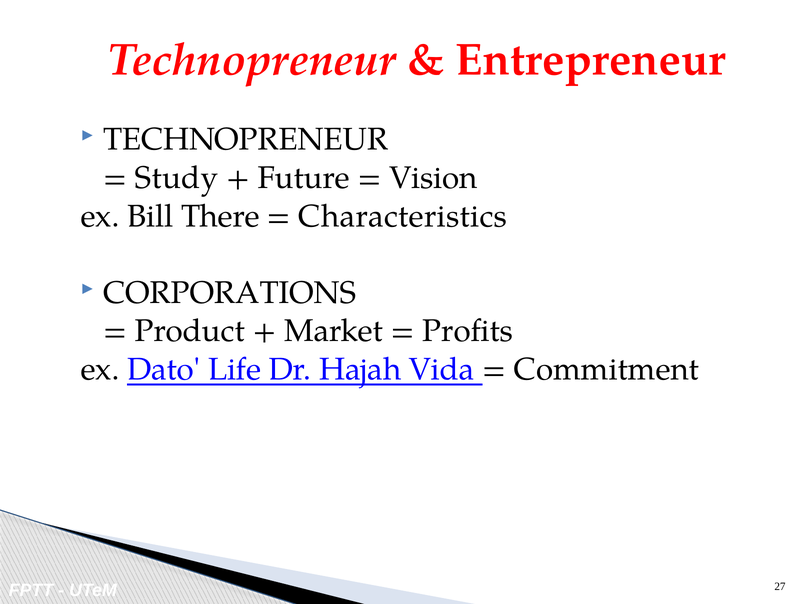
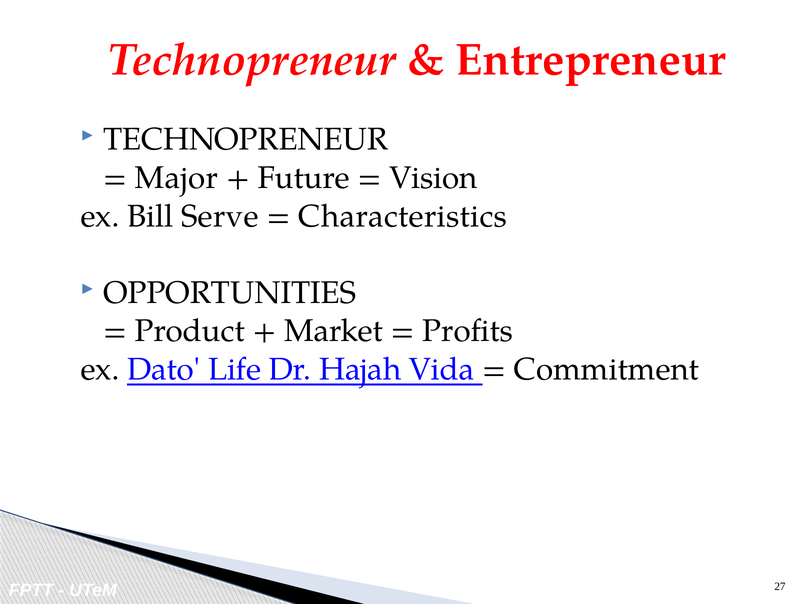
Study: Study -> Major
There: There -> Serve
CORPORATIONS: CORPORATIONS -> OPPORTUNITIES
